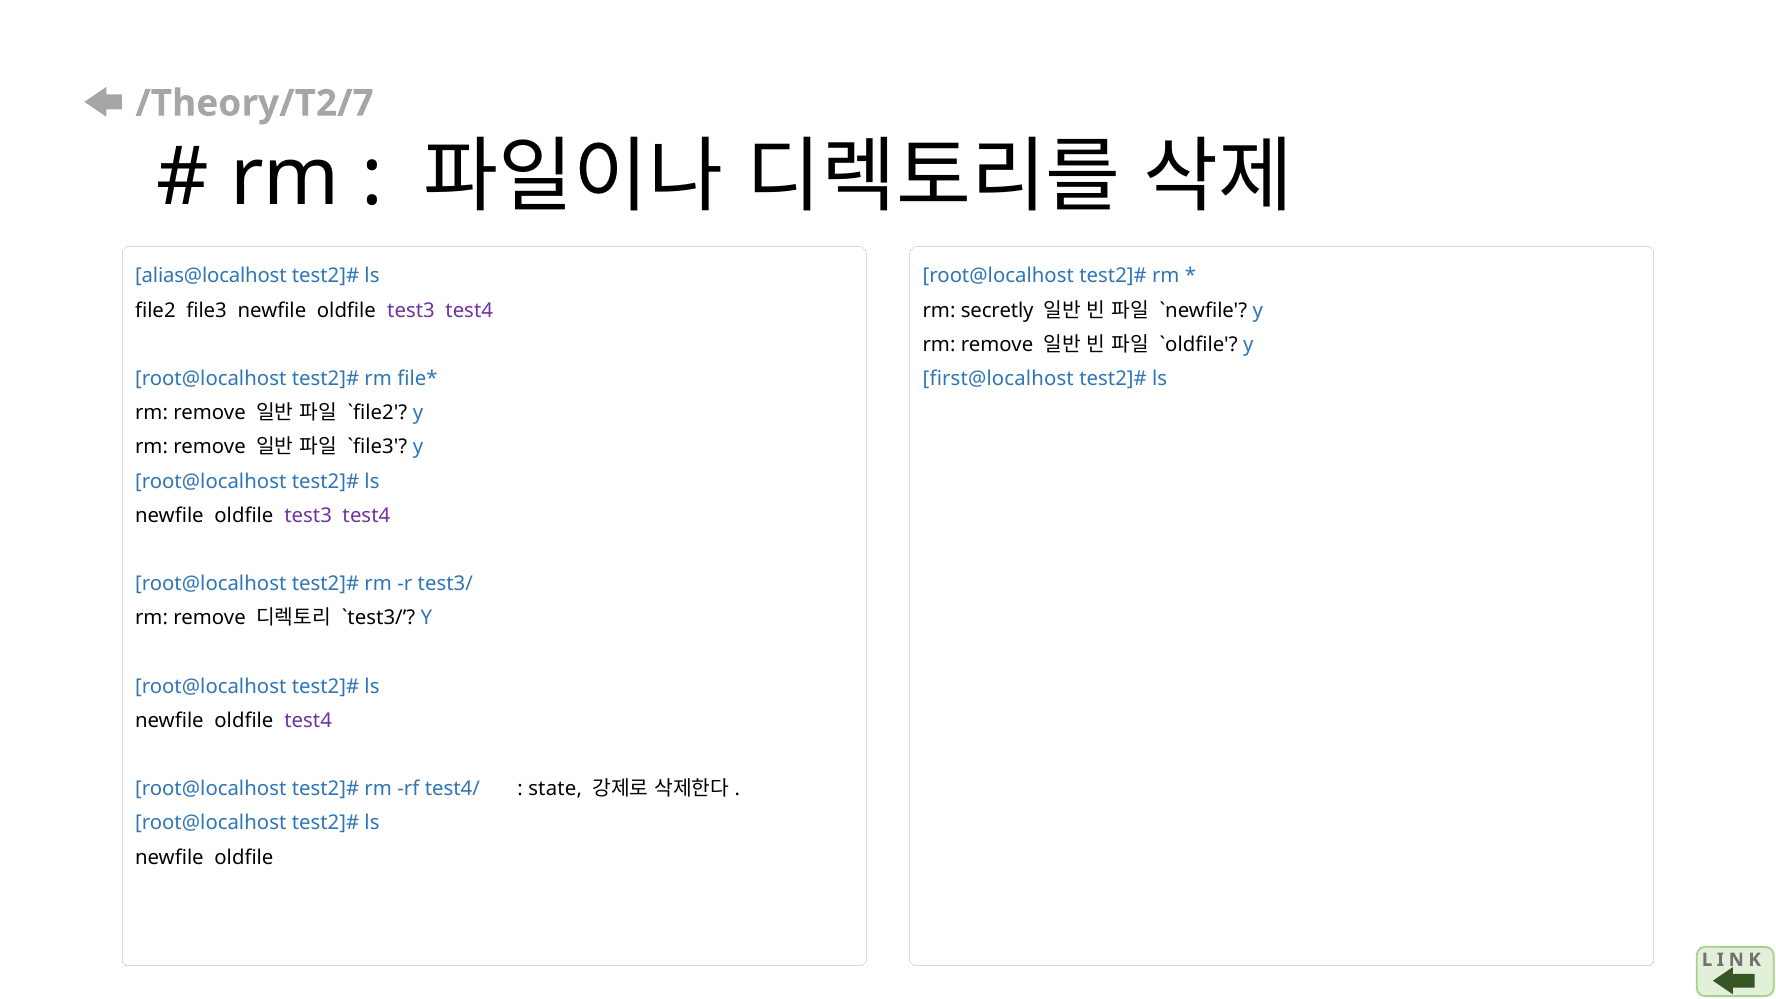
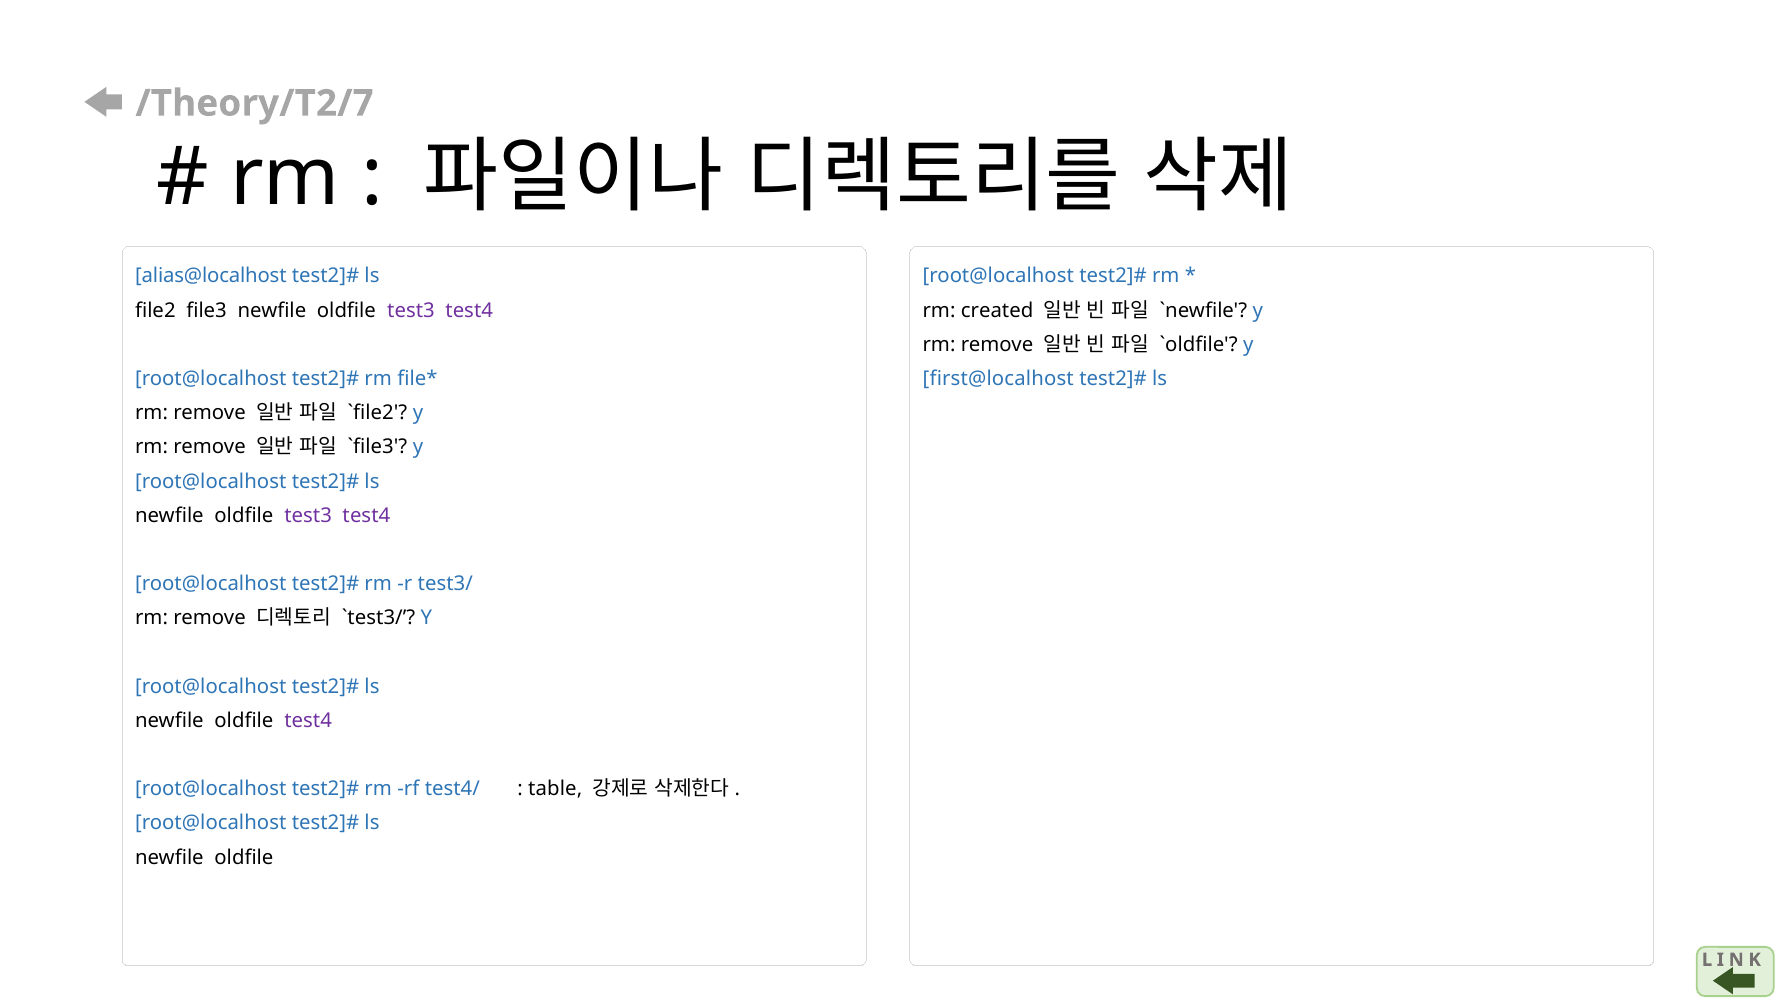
secretly: secretly -> created
state: state -> table
